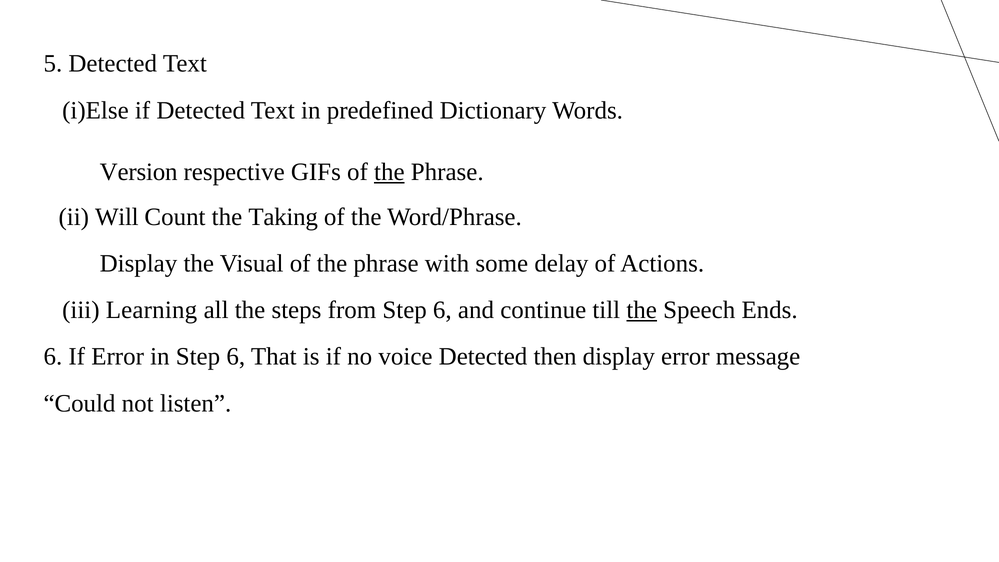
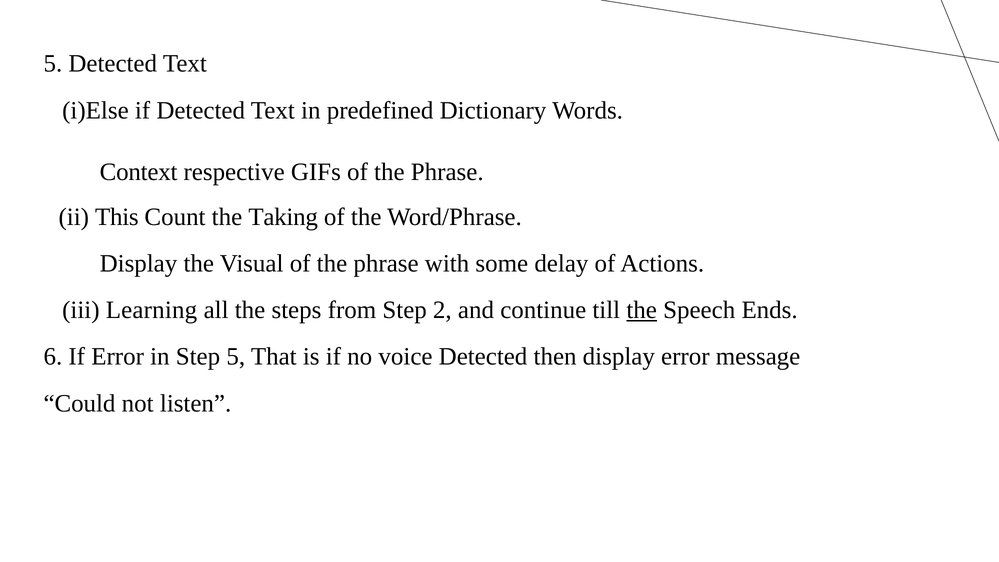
Version: Version -> Context
the at (389, 172) underline: present -> none
Will: Will -> This
from Step 6: 6 -> 2
in Step 6: 6 -> 5
